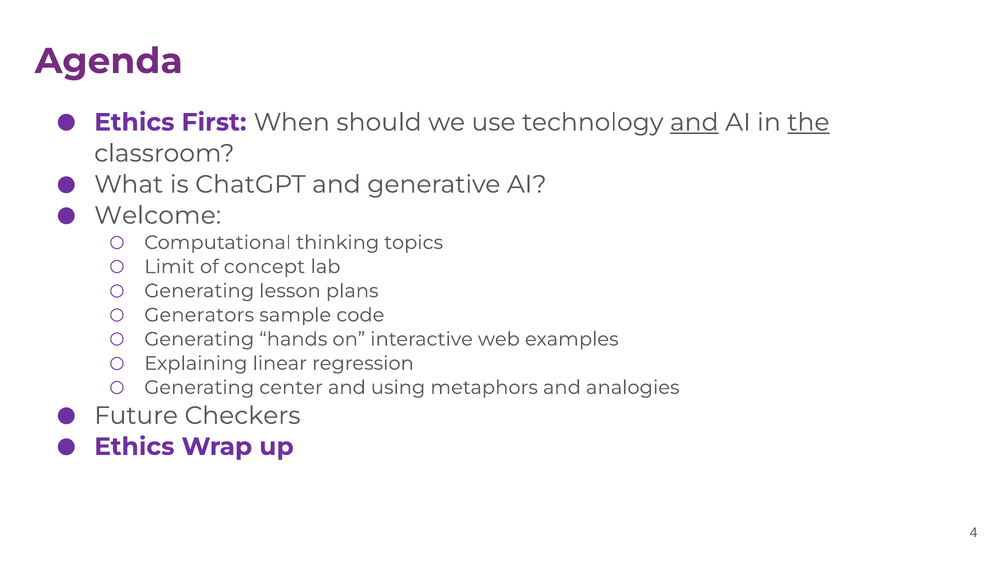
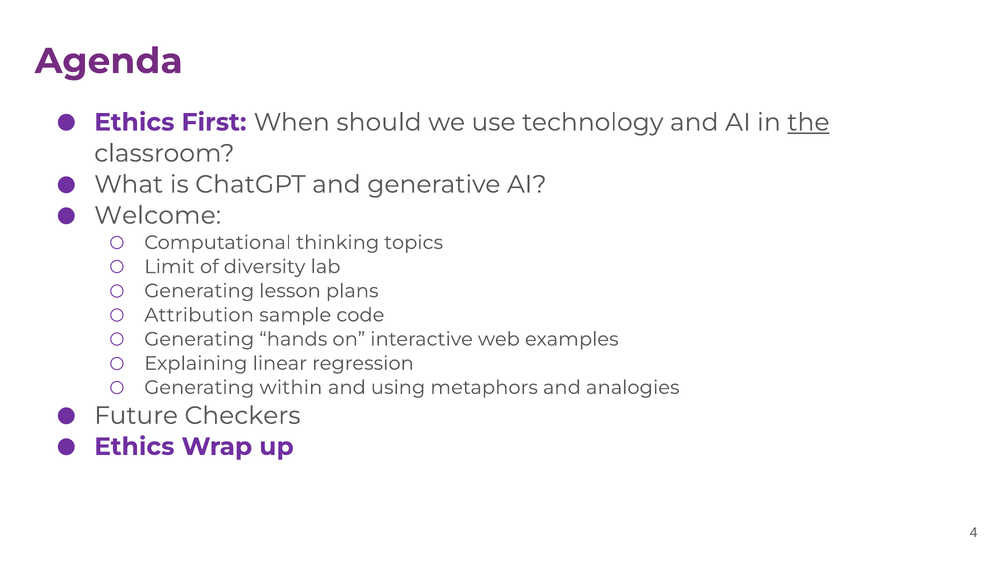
and at (694, 122) underline: present -> none
concept: concept -> diversity
Generators: Generators -> Attribution
center: center -> within
